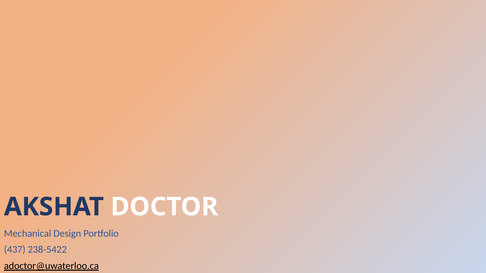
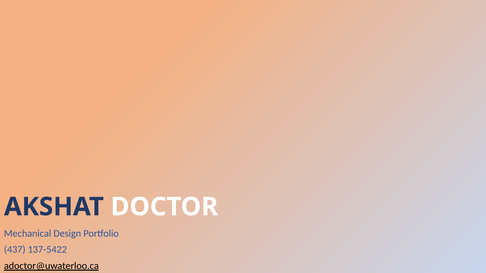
238-5422: 238-5422 -> 137-5422
